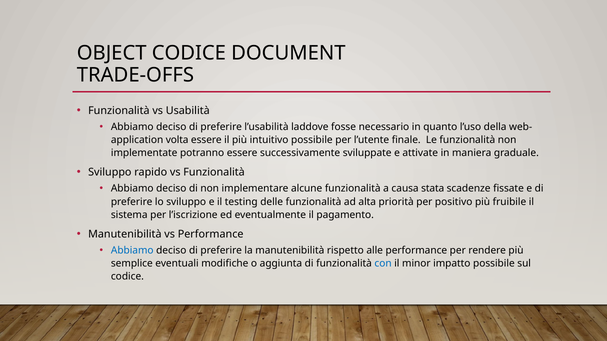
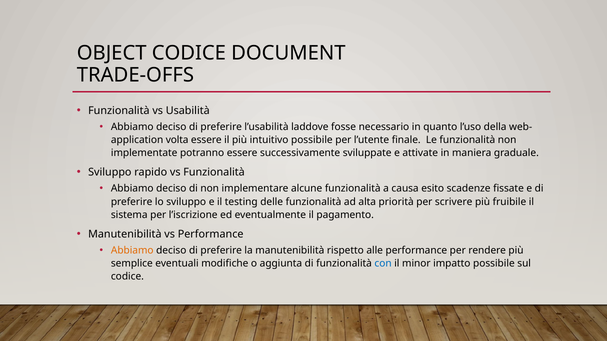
stata: stata -> esito
positivo: positivo -> scrivere
Abbiamo at (132, 251) colour: blue -> orange
